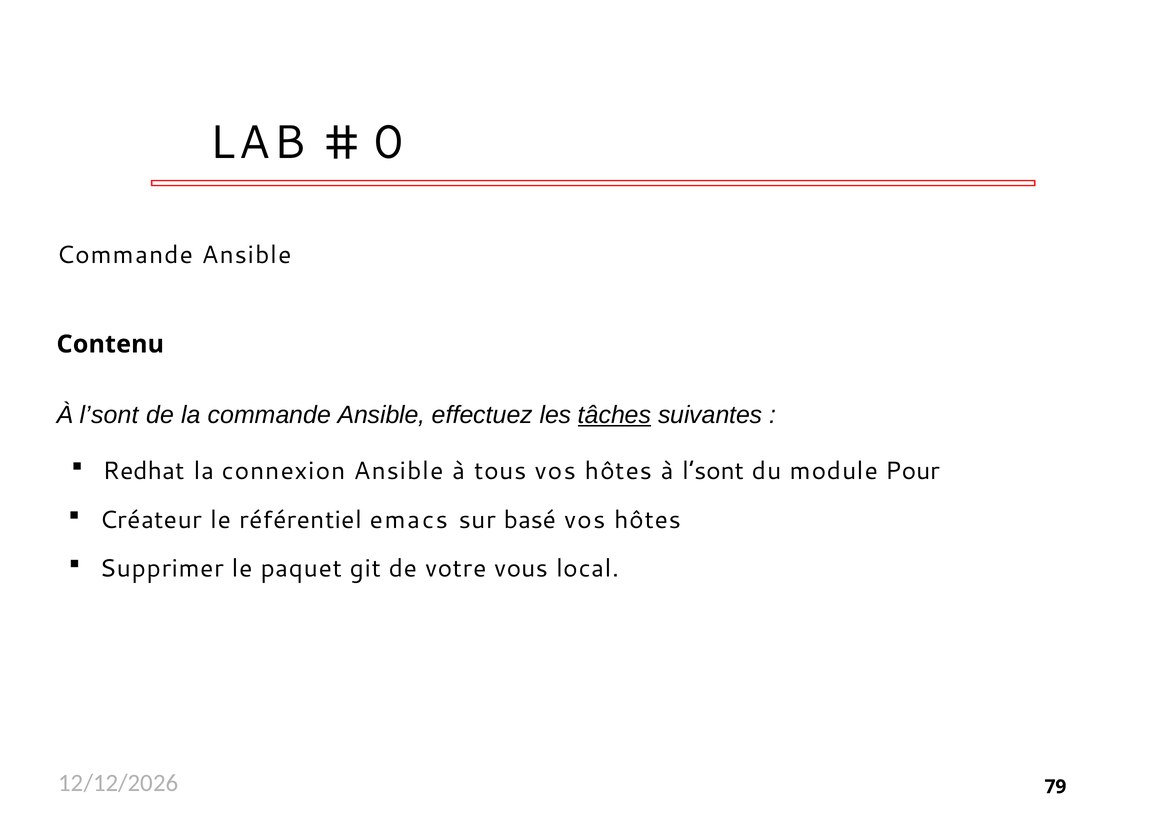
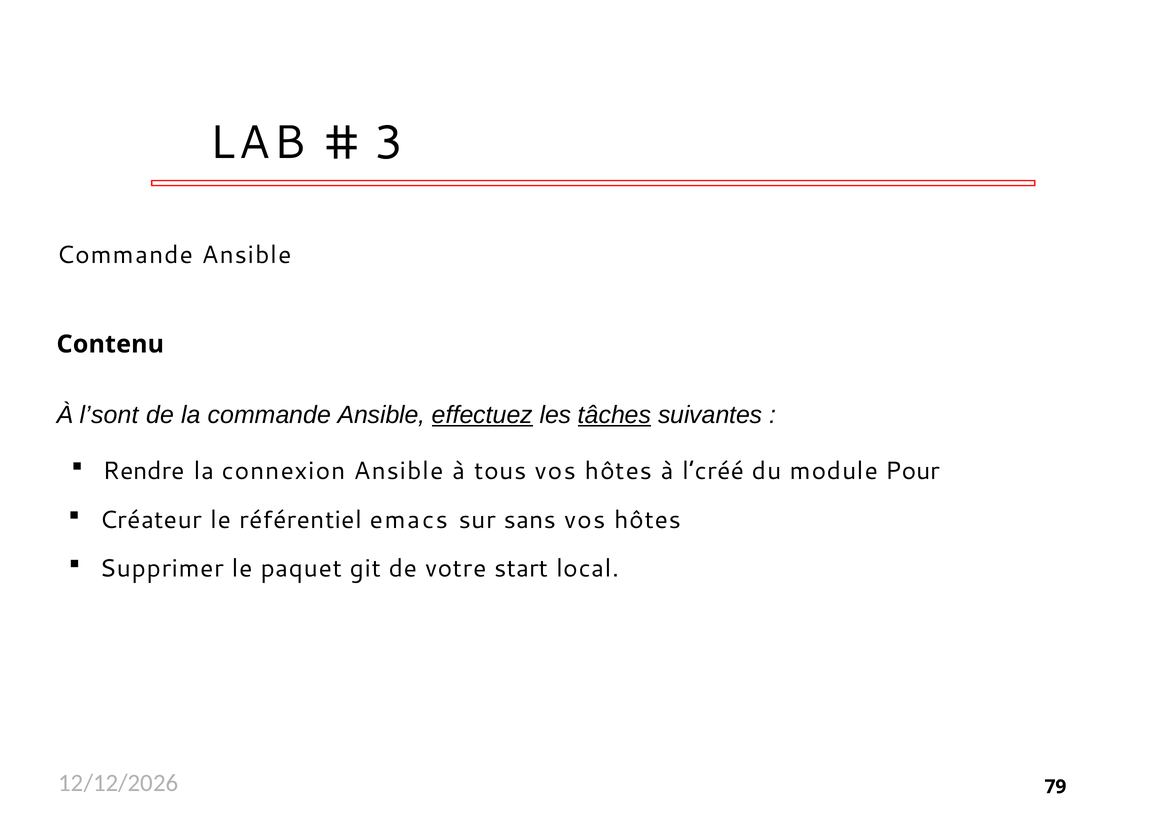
0: 0 -> 3
effectuez underline: none -> present
Redhat: Redhat -> Rendre
hôtes à l’sont: l’sont -> l’créé
basé: basé -> sans
vous: vous -> start
